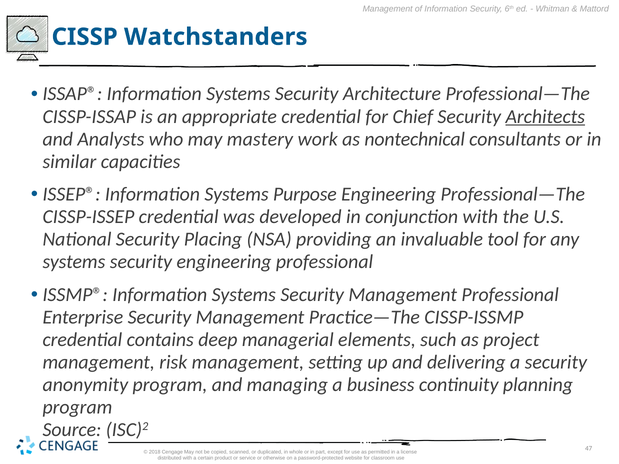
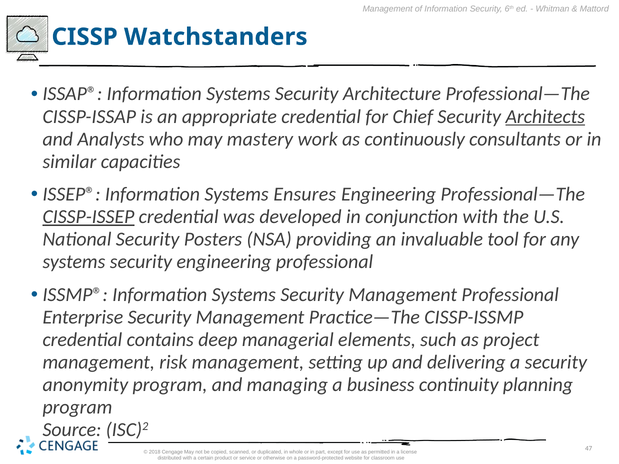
nontechnical: nontechnical -> continuously
Purpose: Purpose -> Ensures
CISSP-ISSEP underline: none -> present
Placing: Placing -> Posters
